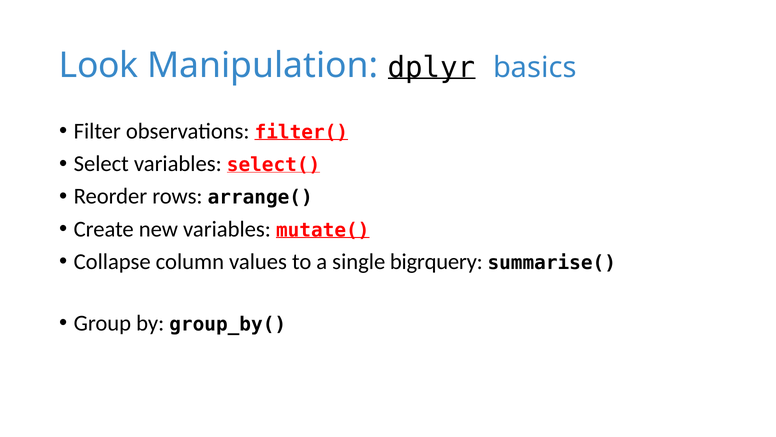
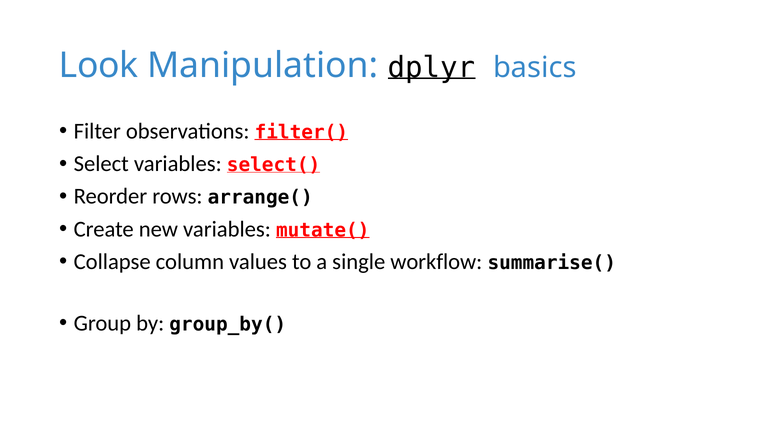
bigrquery: bigrquery -> workflow
